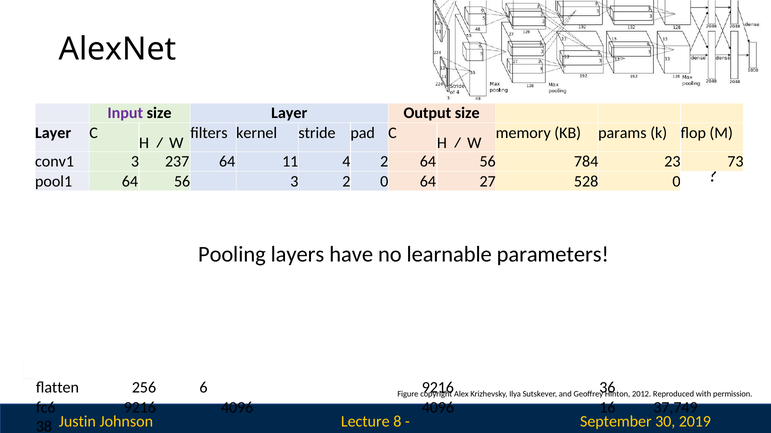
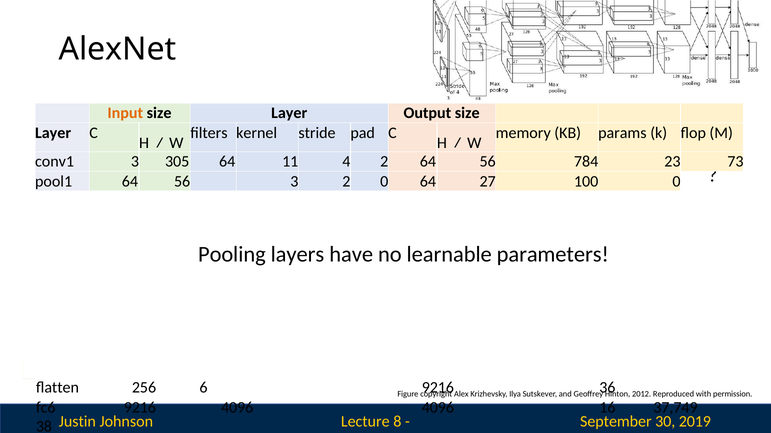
Input colour: purple -> orange
237: 237 -> 305
27 528: 528 -> 100
